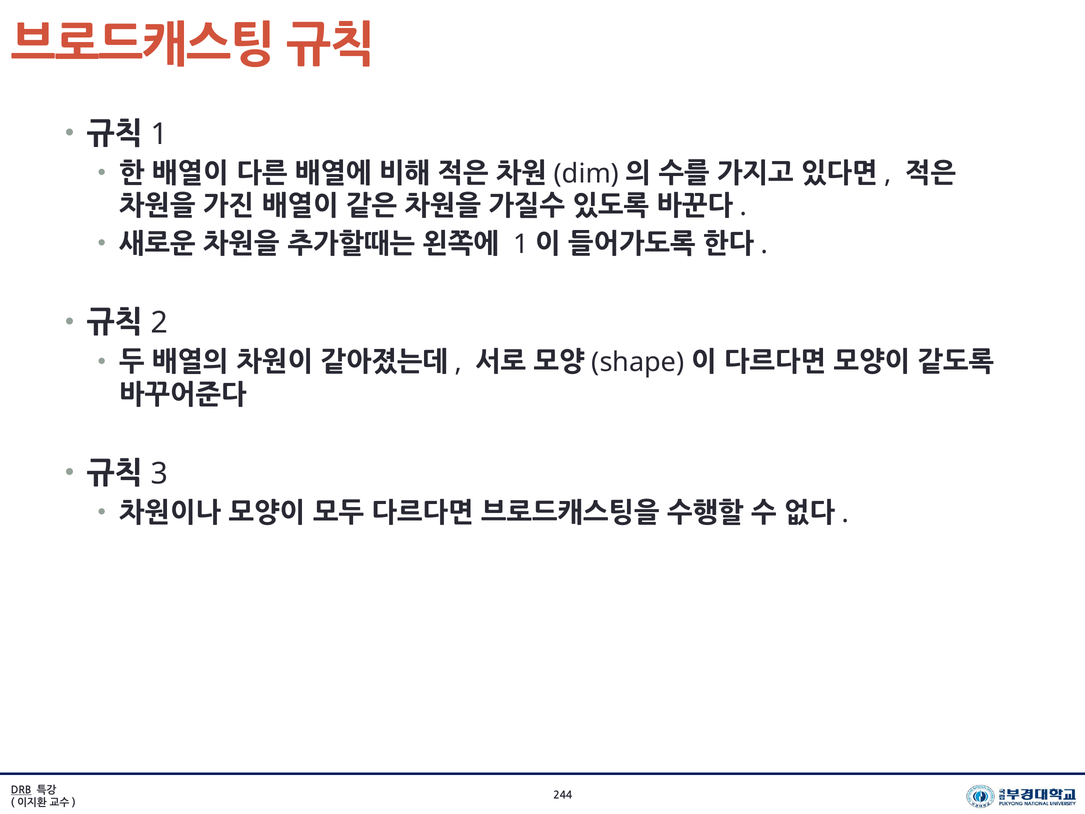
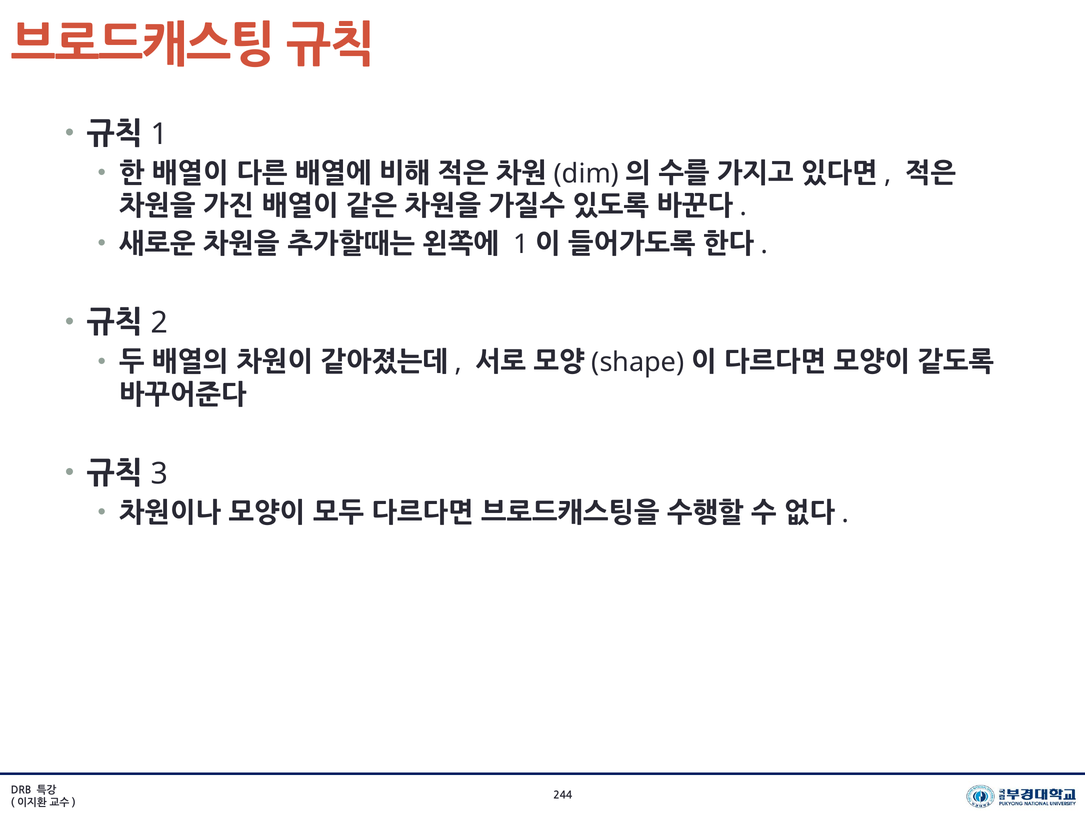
DRB underline: present -> none
